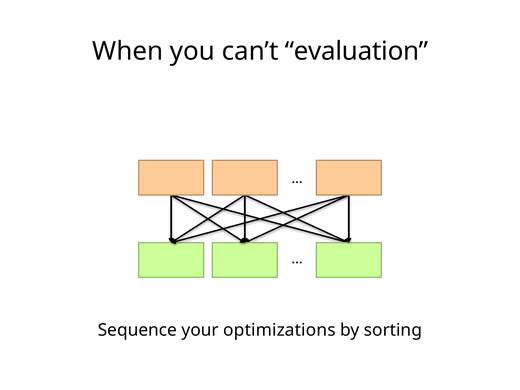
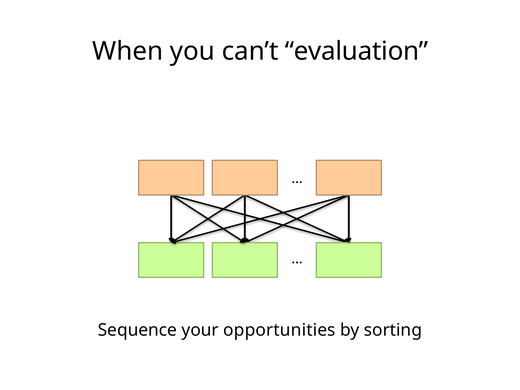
optimizations: optimizations -> opportunities
